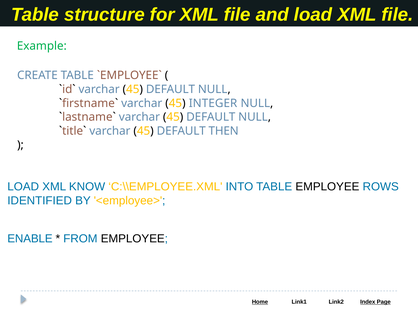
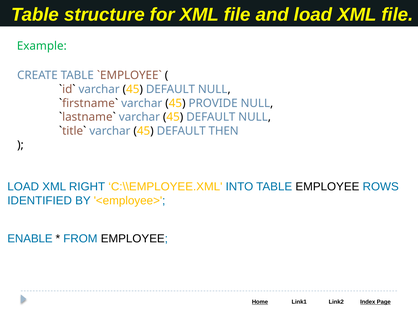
INTEGER: INTEGER -> PROVIDE
KNOW: KNOW -> RIGHT
